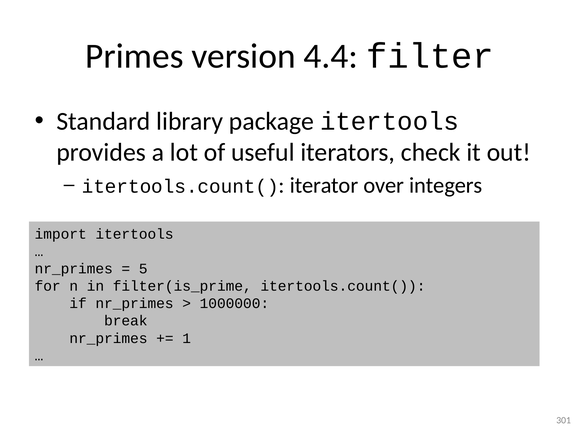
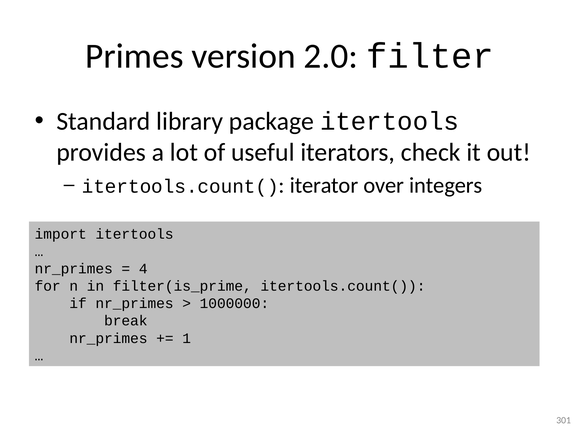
4.4: 4.4 -> 2.0
5: 5 -> 4
